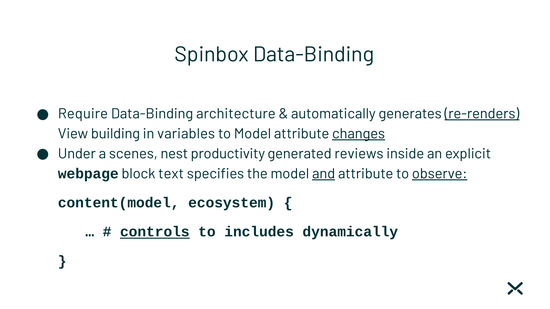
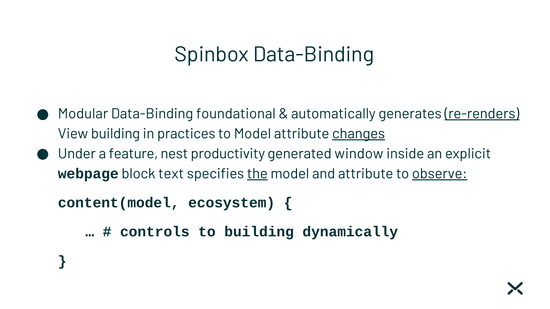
Require: Require -> Modular
architecture: architecture -> foundational
variables: variables -> practices
scenes: scenes -> feature
reviews: reviews -> window
the underline: none -> present
and underline: present -> none
controls underline: present -> none
to includes: includes -> building
